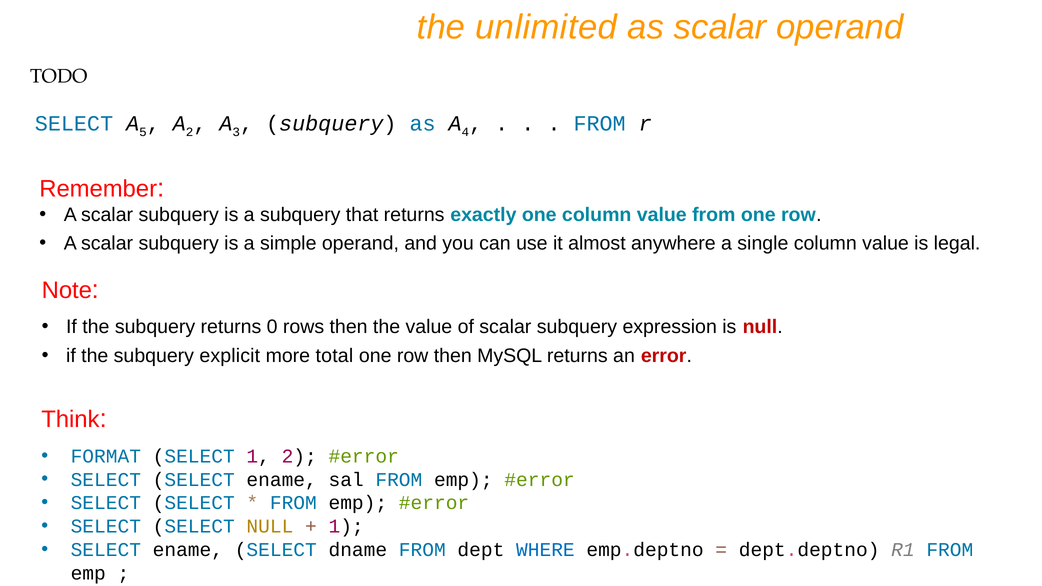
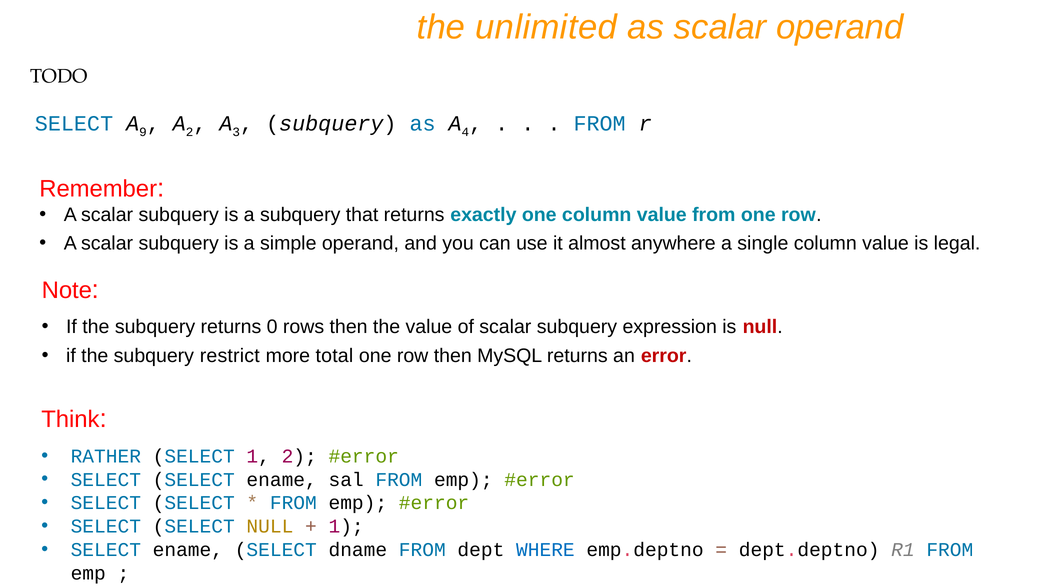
5: 5 -> 9
explicit: explicit -> restrict
FORMAT: FORMAT -> RATHER
